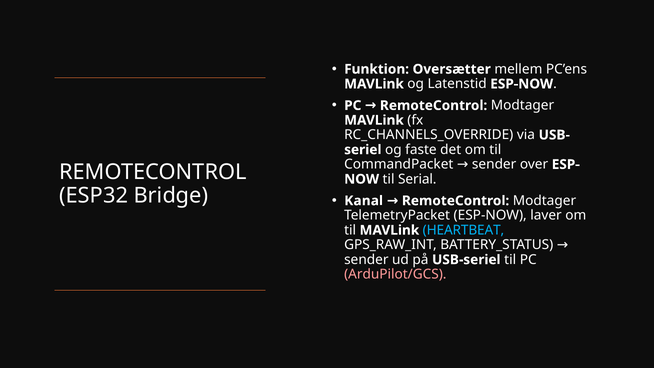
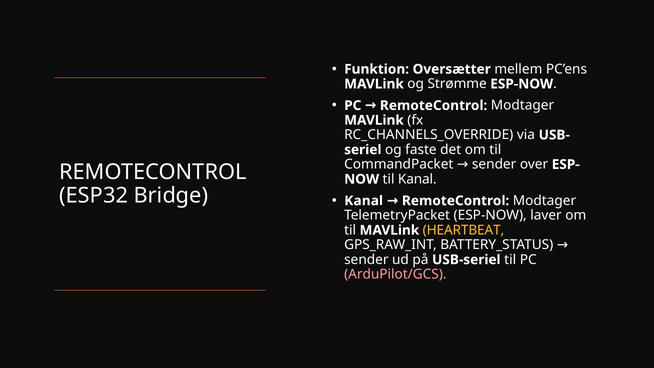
Latenstid: Latenstid -> Strømme
til Serial: Serial -> Kanal
HEARTBEAT colour: light blue -> yellow
